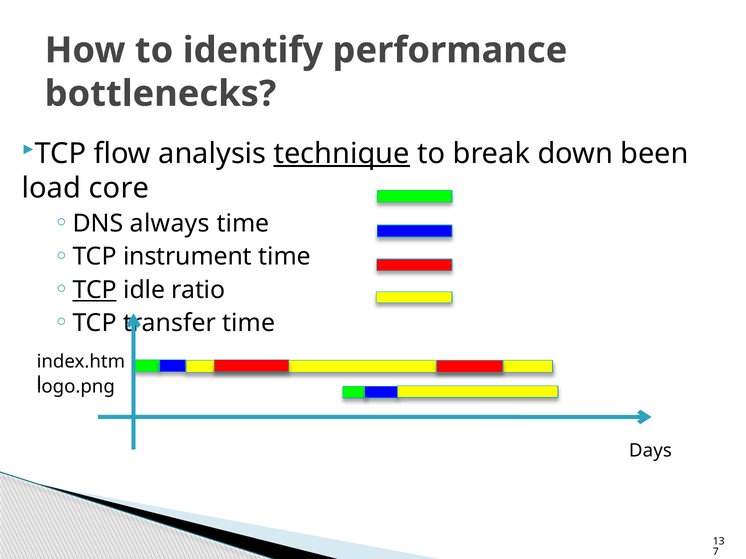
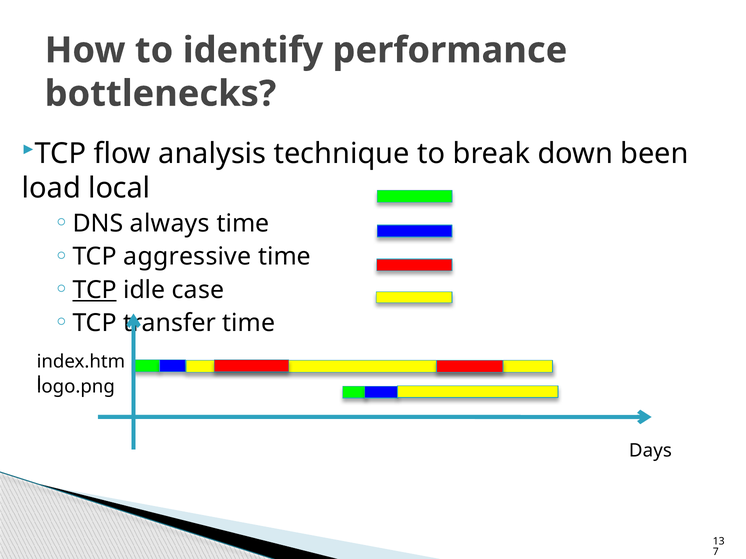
technique underline: present -> none
core: core -> local
instrument: instrument -> aggressive
ratio: ratio -> case
